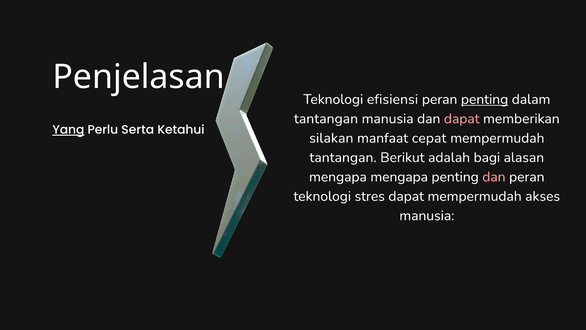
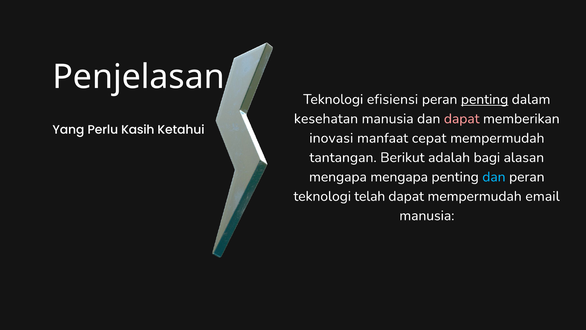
tantangan at (326, 119): tantangan -> kesehatan
Yang underline: present -> none
Serta: Serta -> Kasih
silakan: silakan -> inovasi
dan at (494, 177) colour: pink -> light blue
stres: stres -> telah
akses: akses -> email
